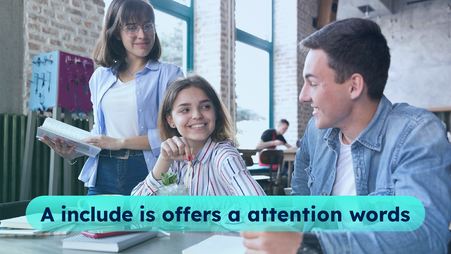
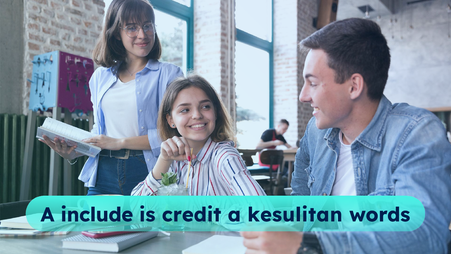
offers: offers -> credit
attention: attention -> kesulitan
